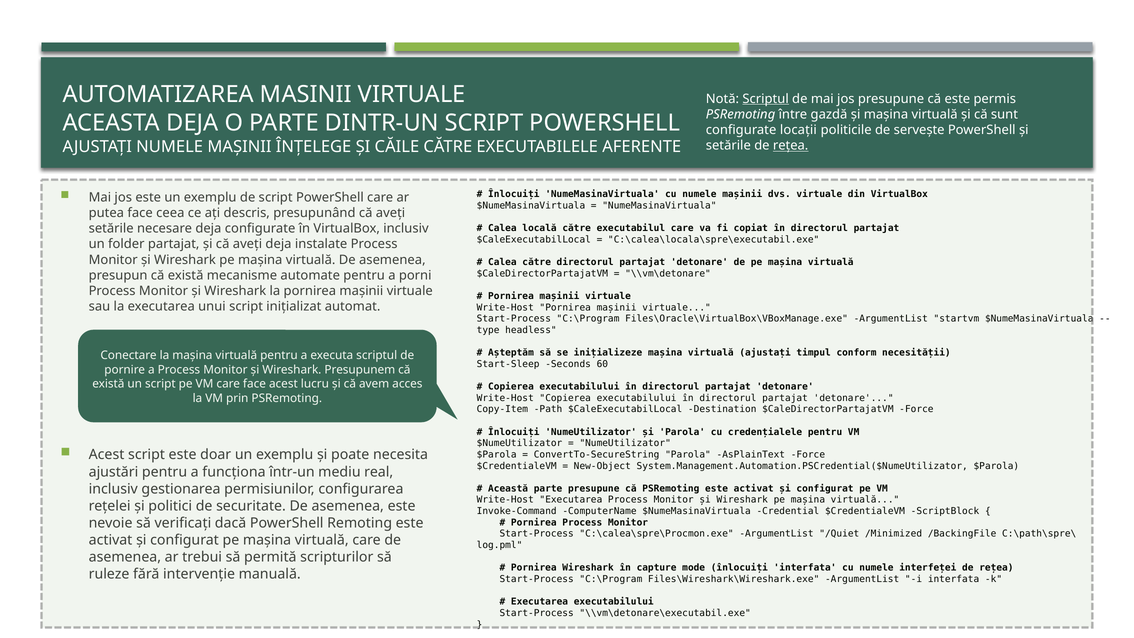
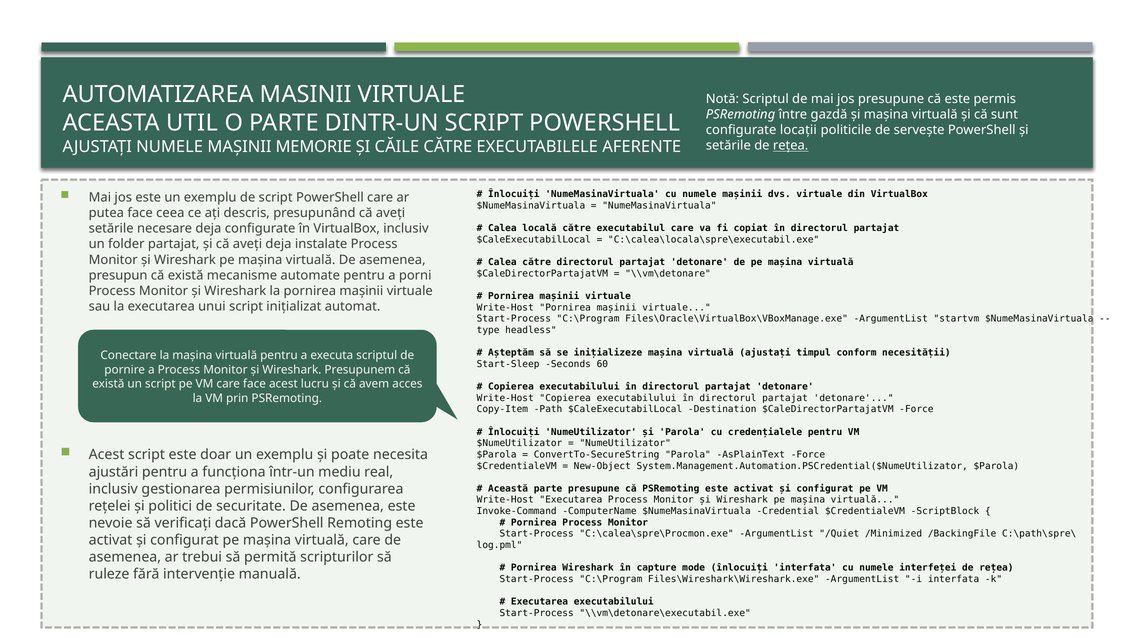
Scriptul at (766, 99) underline: present -> none
ACEASTA DEJA: DEJA -> UTIL
ÎNȚELEGE: ÎNȚELEGE -> MEMORIE
